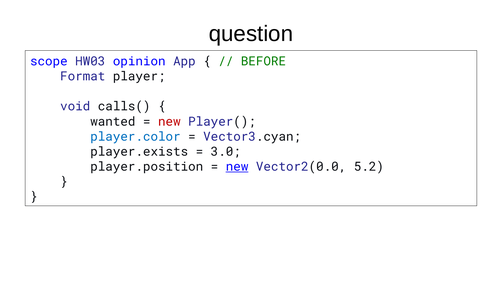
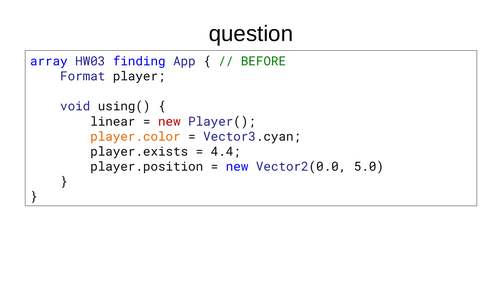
scope: scope -> array
opinion: opinion -> finding
calls(: calls( -> using(
wanted: wanted -> linear
player.color colour: blue -> orange
3.0: 3.0 -> 4.4
new at (237, 167) underline: present -> none
5.2: 5.2 -> 5.0
